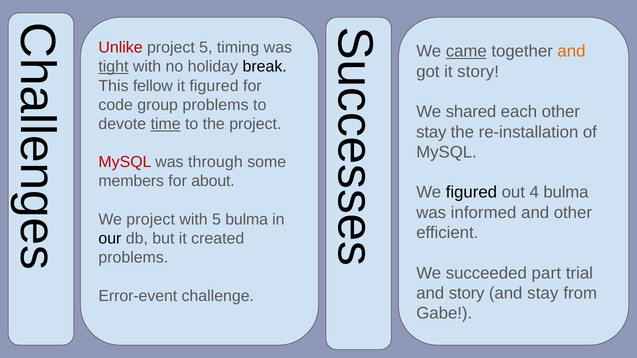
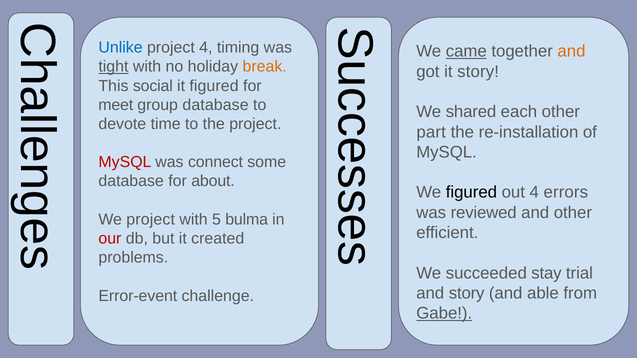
Unlike colour: red -> blue
project 5: 5 -> 4
break colour: black -> orange
fellow: fellow -> social
code: code -> meet
group problems: problems -> database
time underline: present -> none
stay at (431, 132): stay -> part
through: through -> connect
members at (131, 181): members -> database
4 bulma: bulma -> errors
informed: informed -> reviewed
our colour: black -> red
part: part -> stay
and stay: stay -> able
Gabe underline: none -> present
